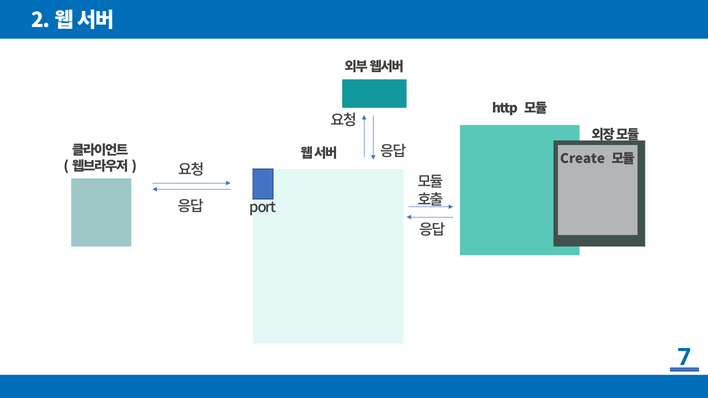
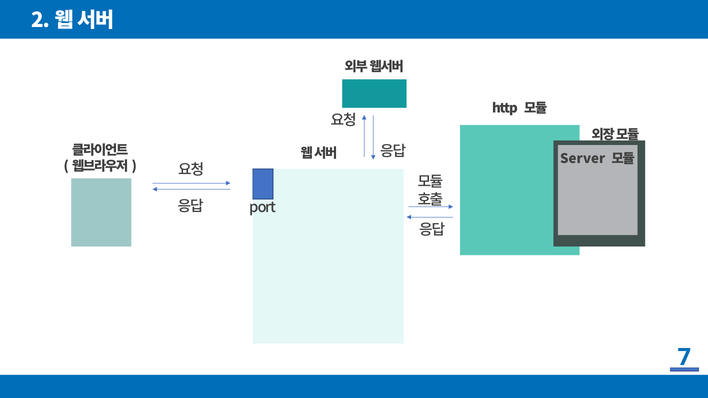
Create: Create -> Server
